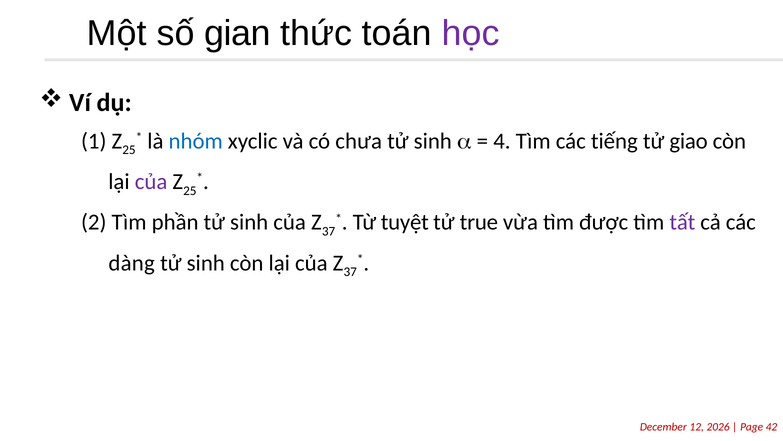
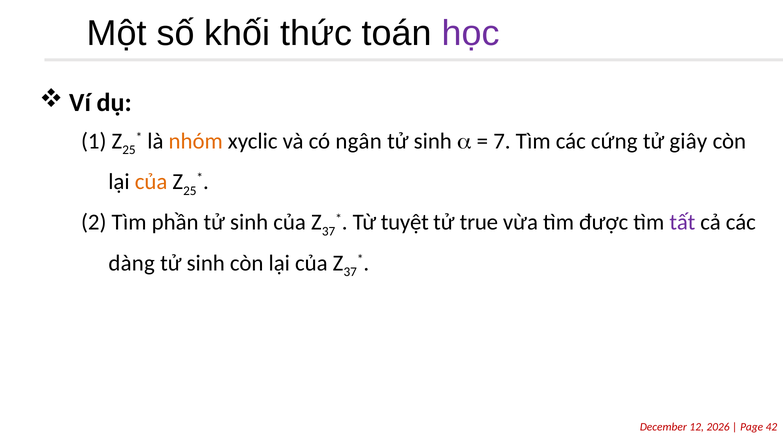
gian: gian -> khối
nhóm colour: blue -> orange
chưa: chưa -> ngân
4: 4 -> 7
tiếng: tiếng -> cứng
giao: giao -> giây
của at (151, 182) colour: purple -> orange
